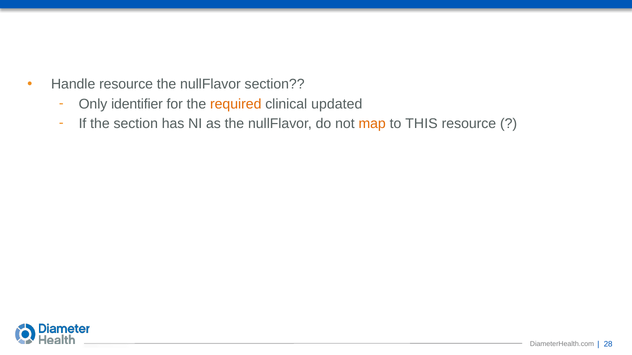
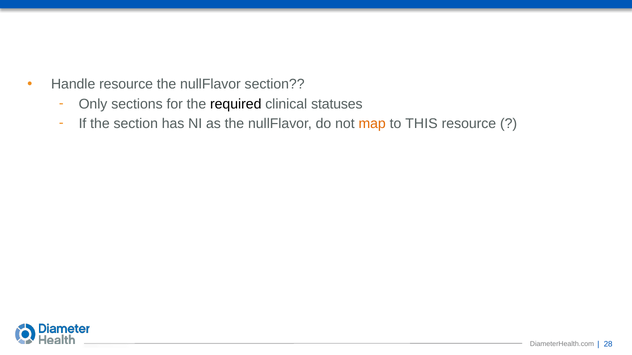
identifier: identifier -> sections
required colour: orange -> black
updated: updated -> statuses
